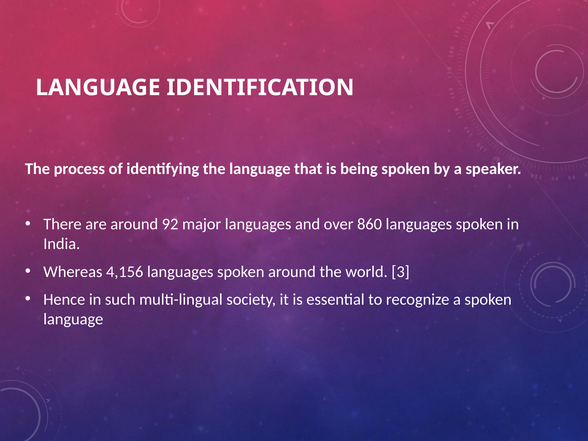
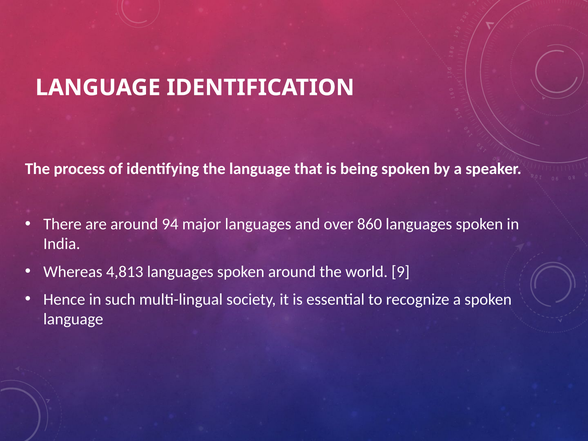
92: 92 -> 94
4,156: 4,156 -> 4,813
3: 3 -> 9
